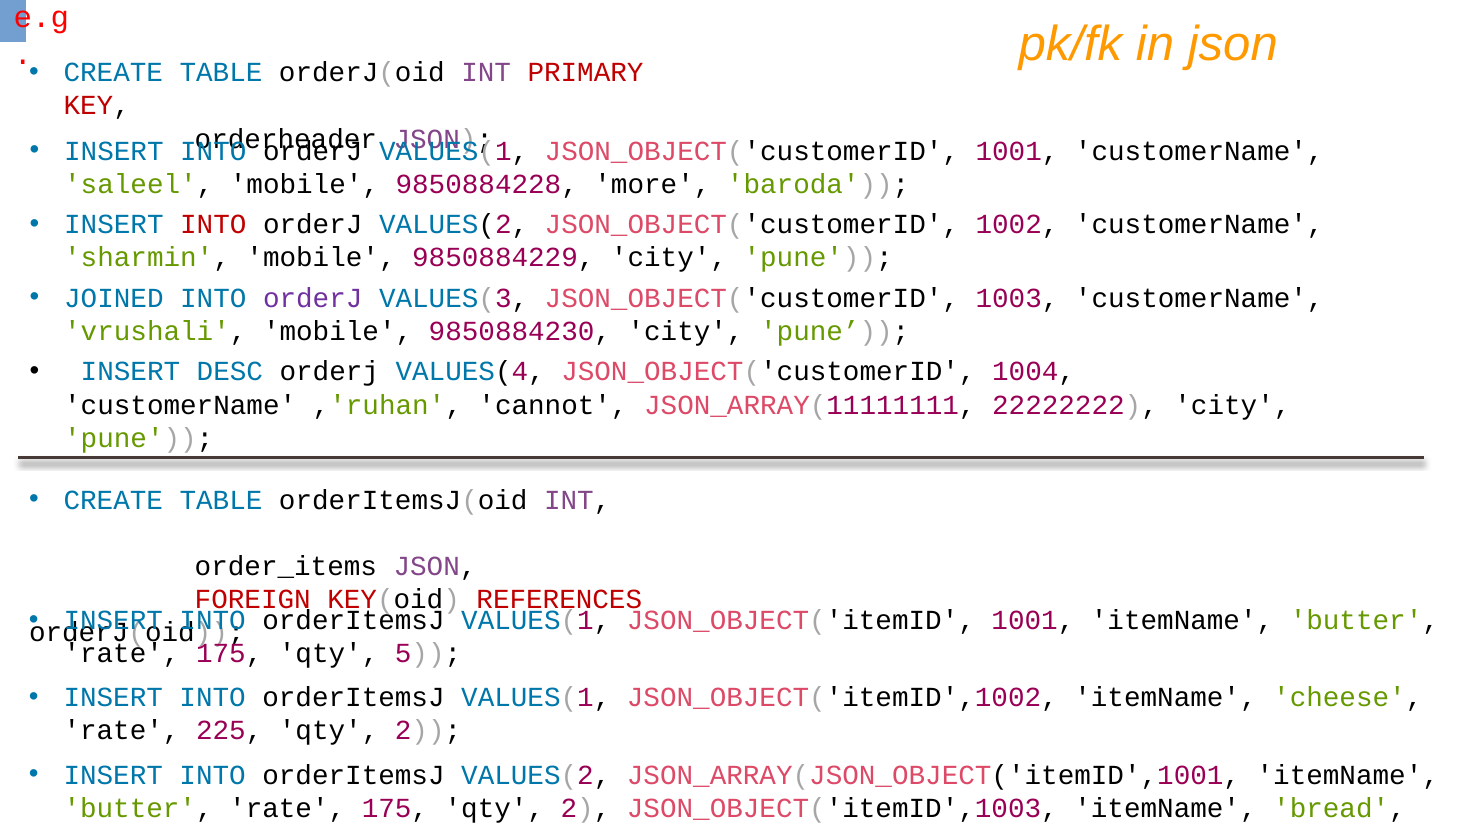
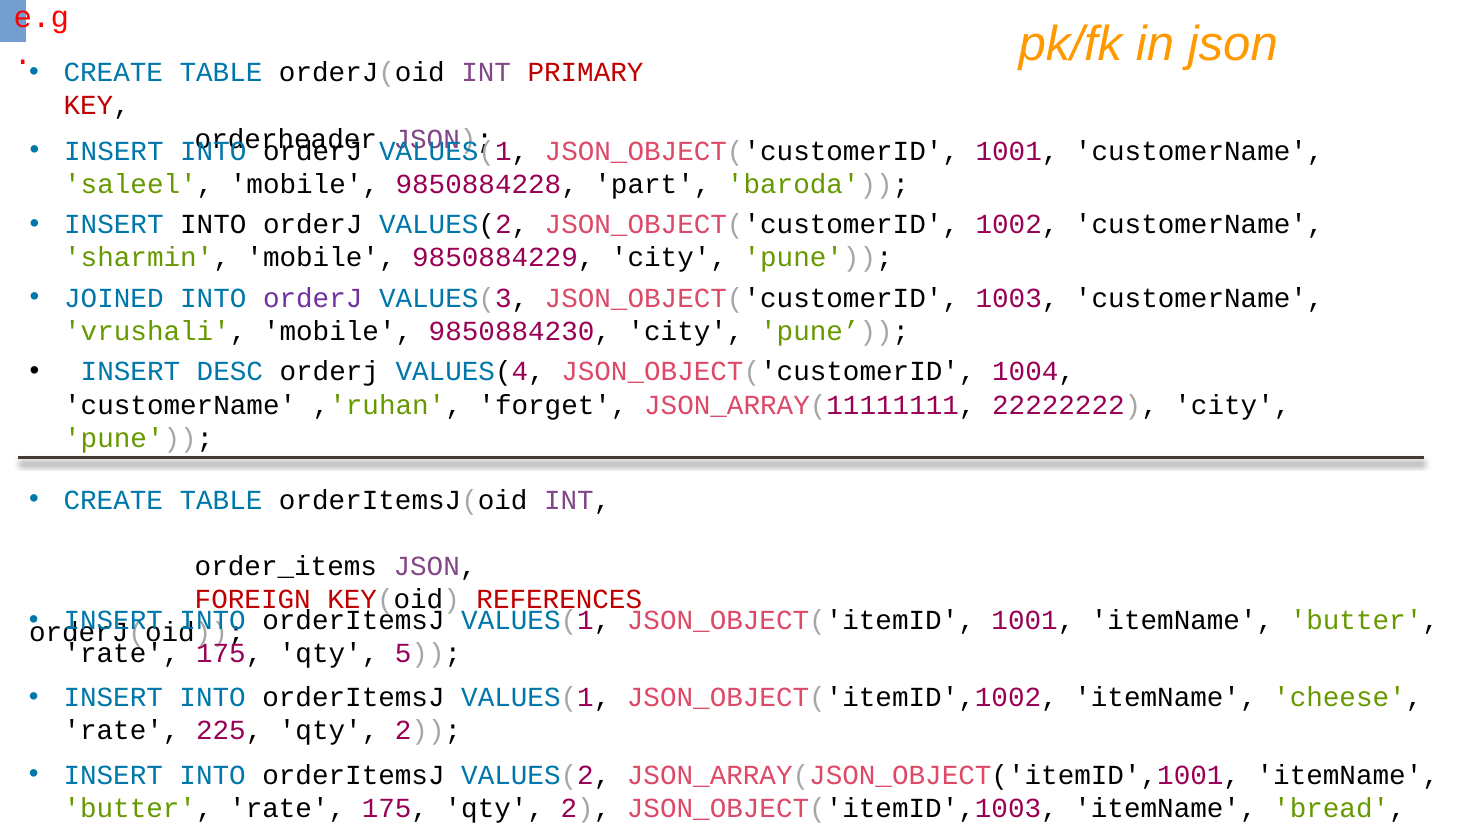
more: more -> part
INTO at (213, 225) colour: red -> black
cannot: cannot -> forget
